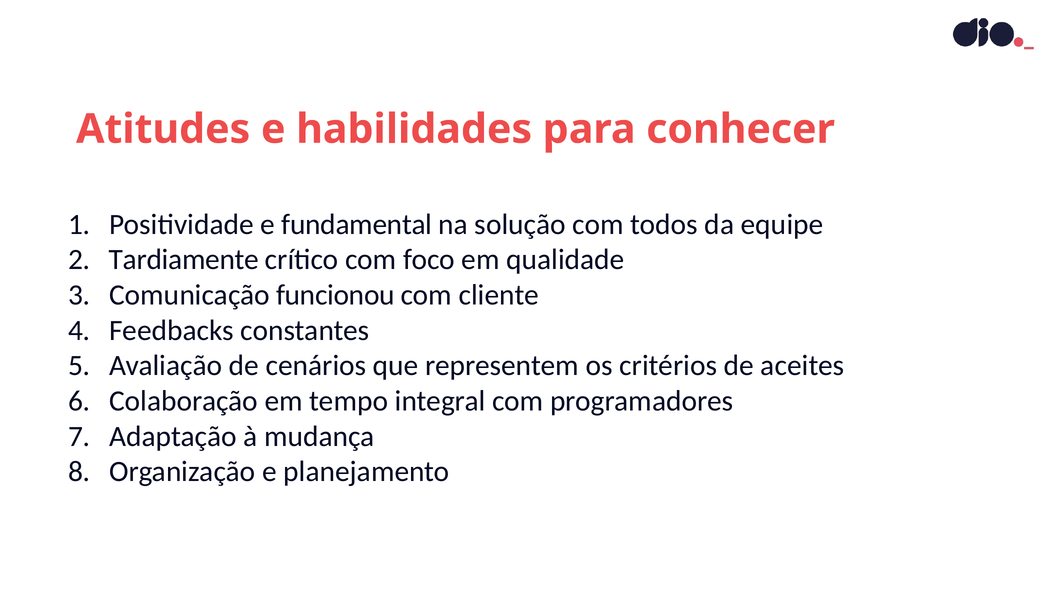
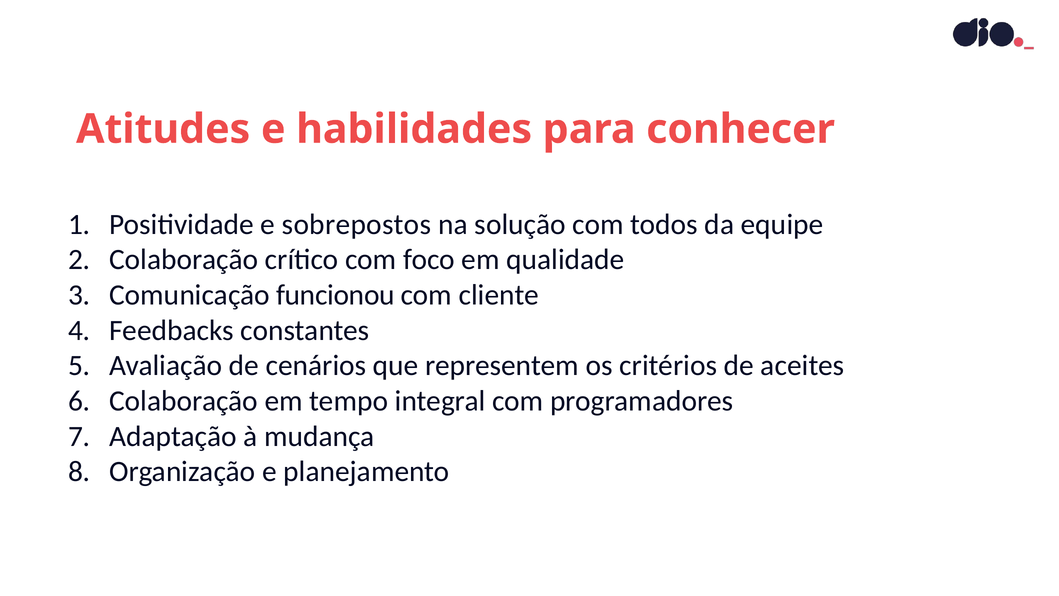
fundamental: fundamental -> sobrepostos
Tardiamente at (184, 260): Tardiamente -> Colaboração
